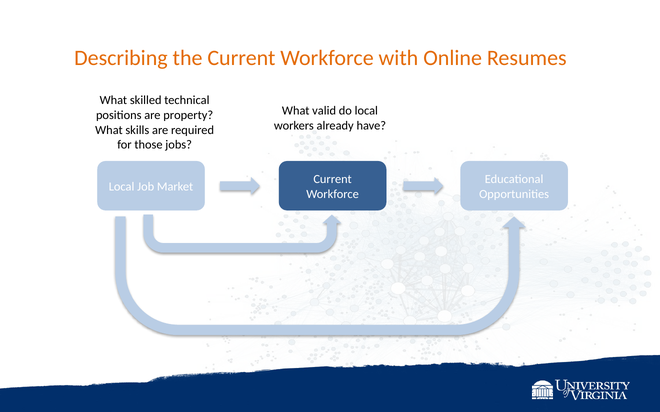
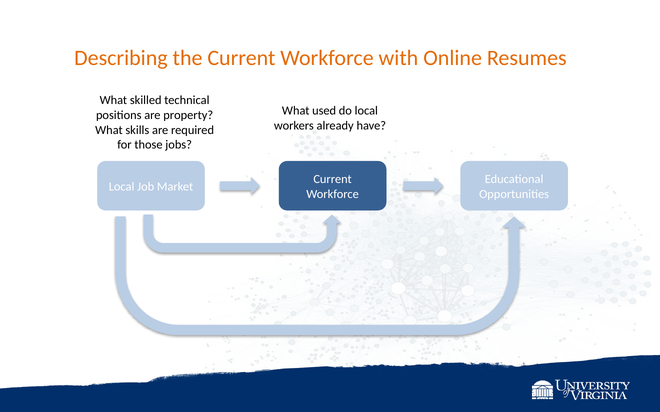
valid: valid -> used
